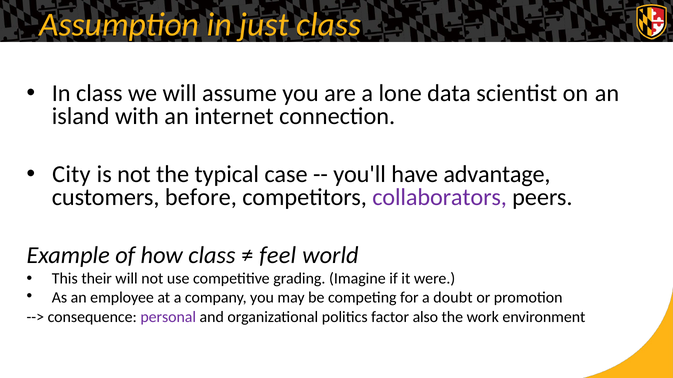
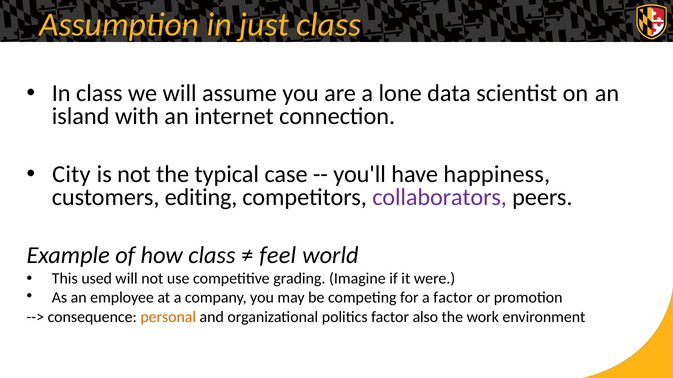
advantage: advantage -> happiness
before: before -> editing
their: their -> used
a doubt: doubt -> factor
personal colour: purple -> orange
